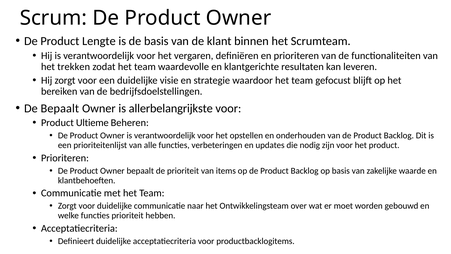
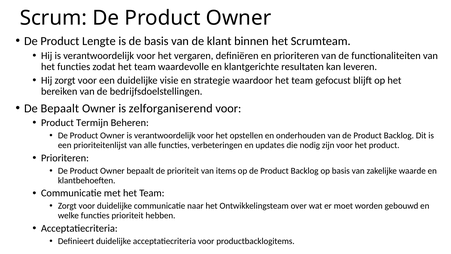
het trekken: trekken -> functies
allerbelangrijkste: allerbelangrijkste -> zelforganiserend
Ultieme: Ultieme -> Termijn
